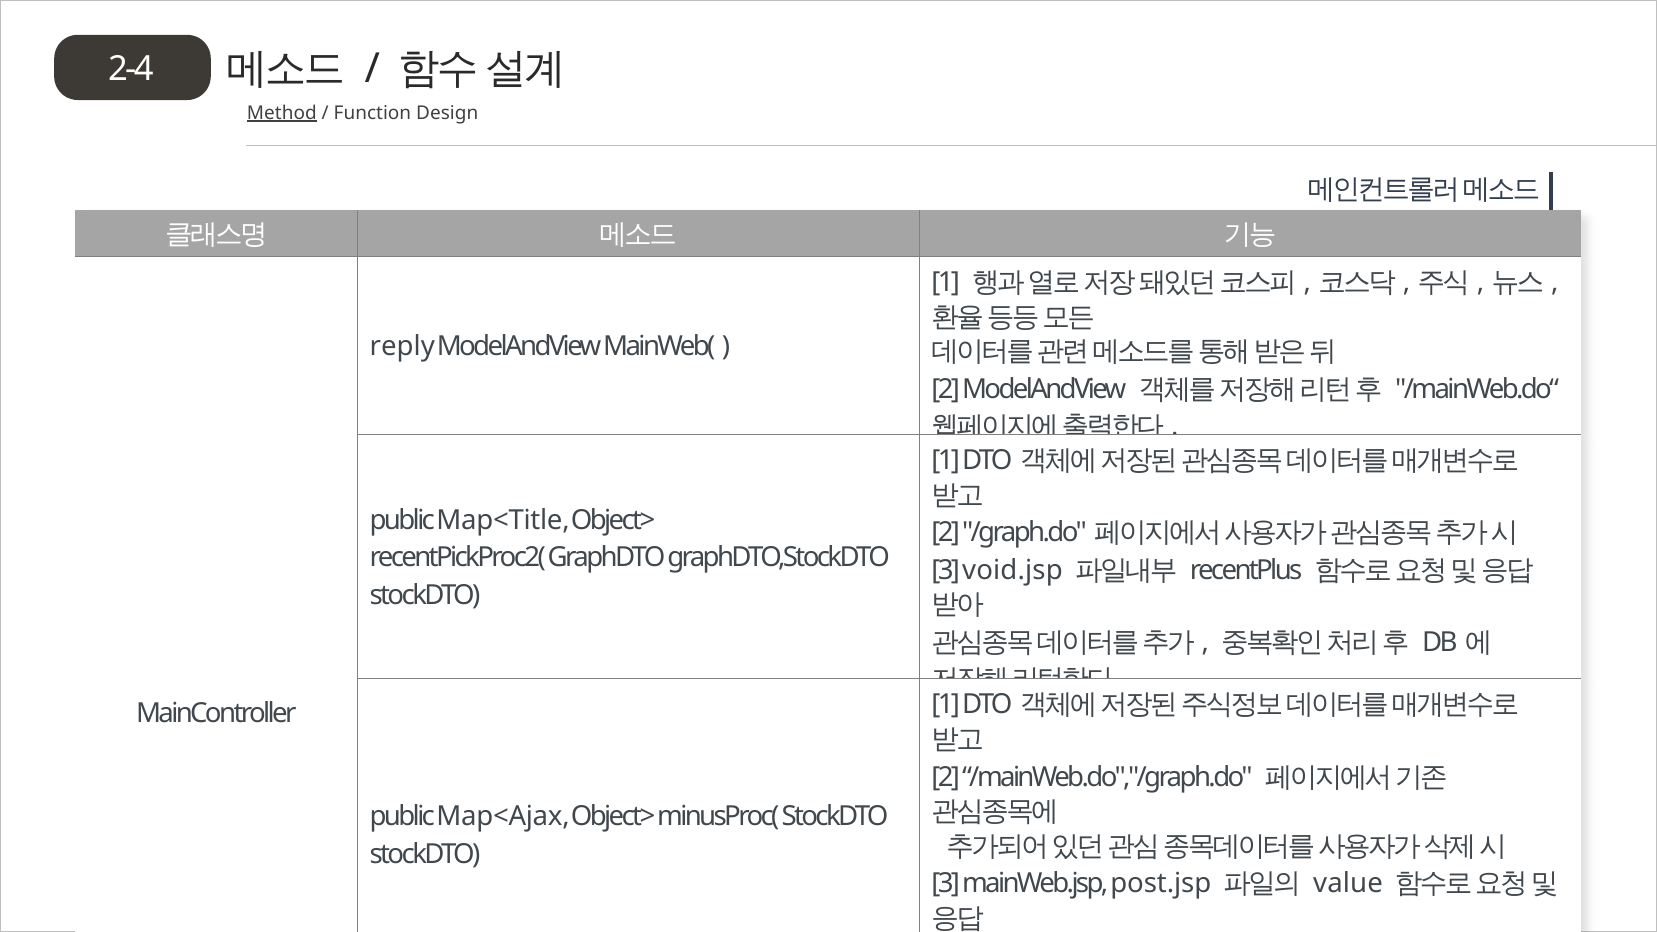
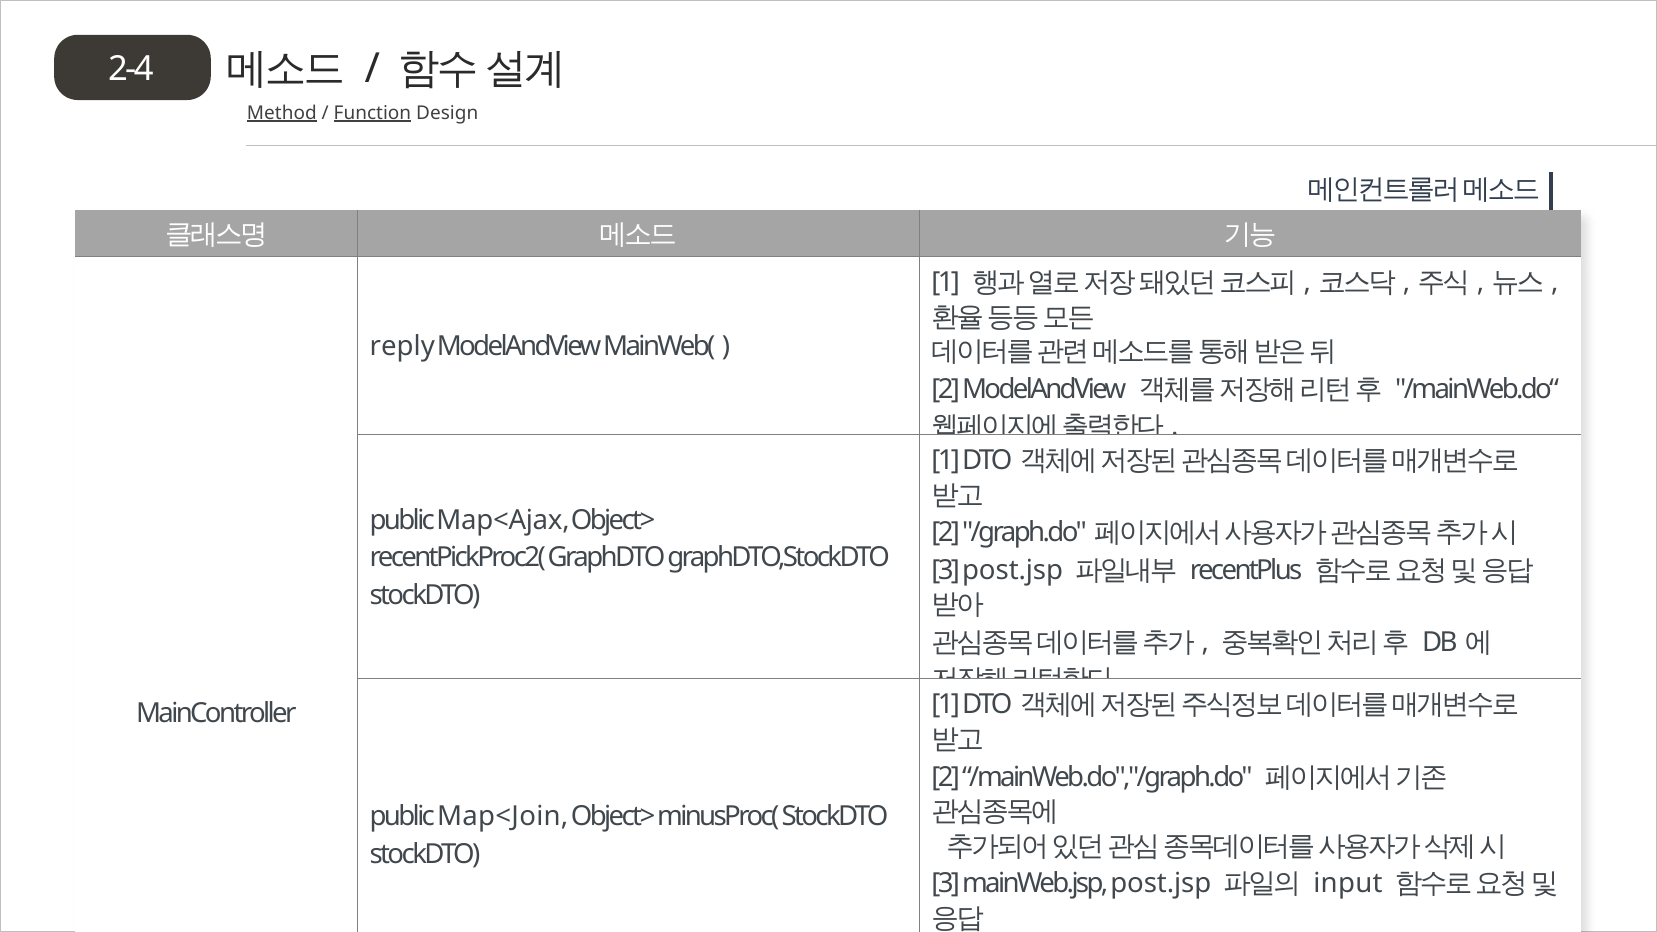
Function underline: none -> present
Map<Title: Map<Title -> Map<Ajax
3 void.jsp: void.jsp -> post.jsp
Map<Ajax: Map<Ajax -> Map<Join
value: value -> input
